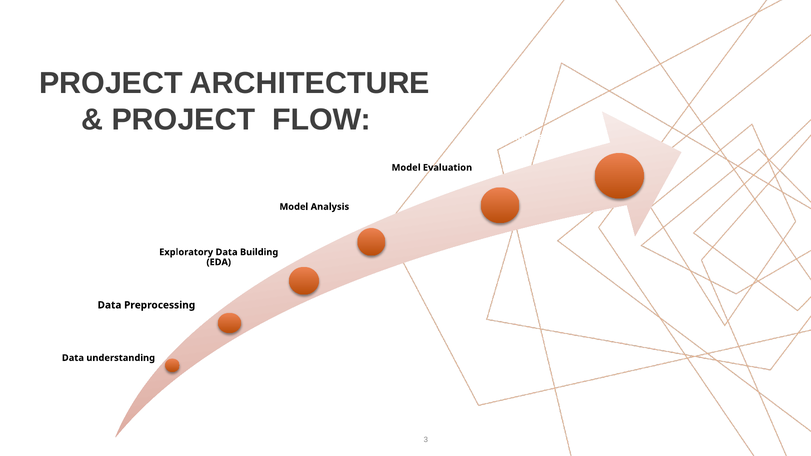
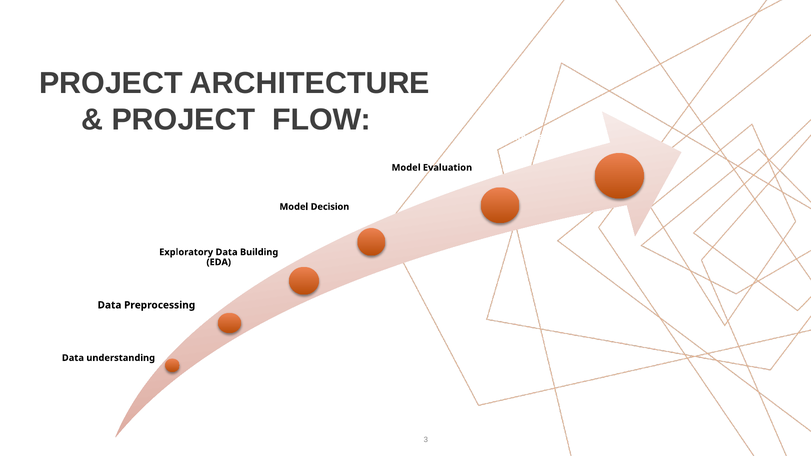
Analysis: Analysis -> Decision
